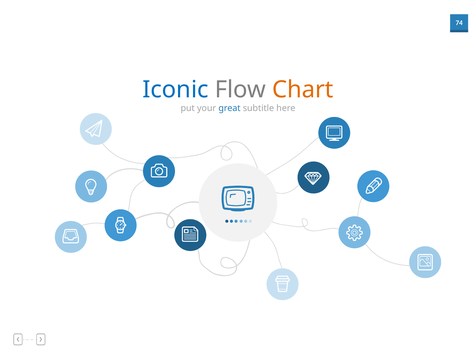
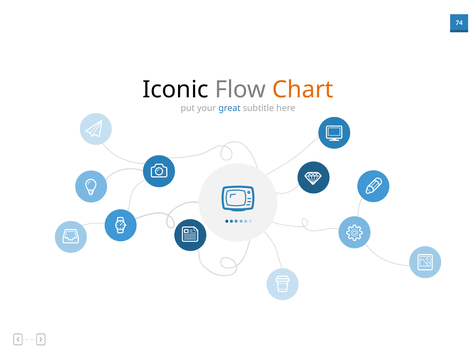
Iconic colour: blue -> black
